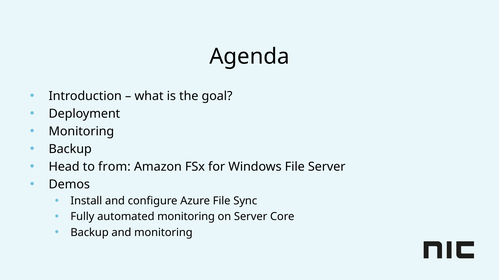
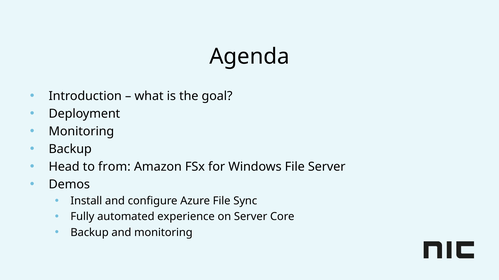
automated monitoring: monitoring -> experience
